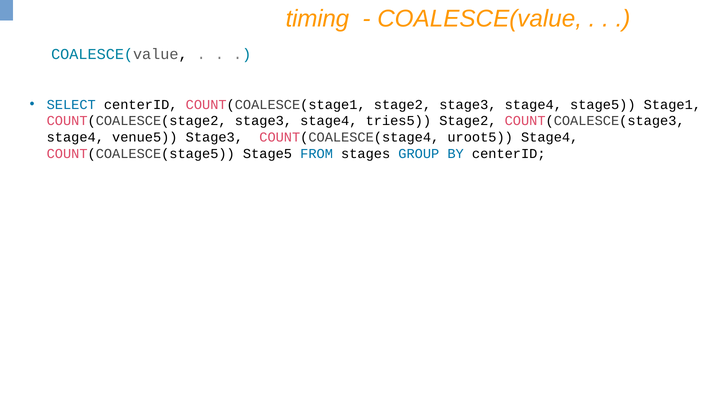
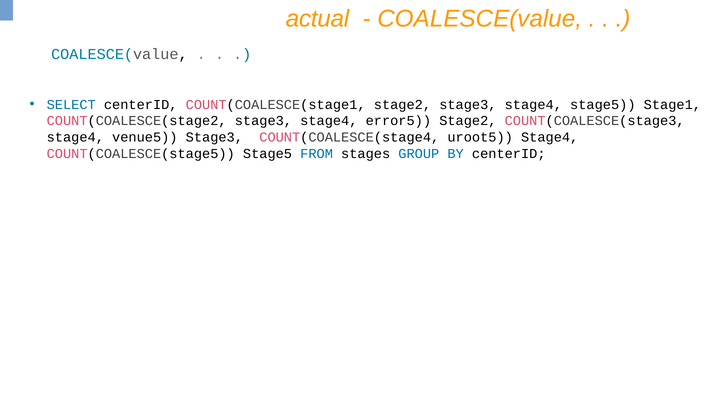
timing: timing -> actual
tries5: tries5 -> error5
